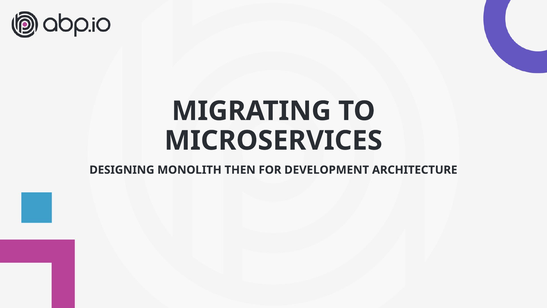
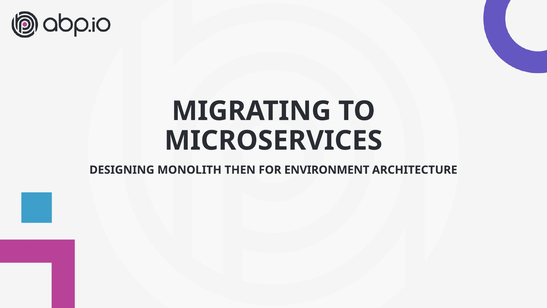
DEVELOPMENT: DEVELOPMENT -> ENVIRONMENT
